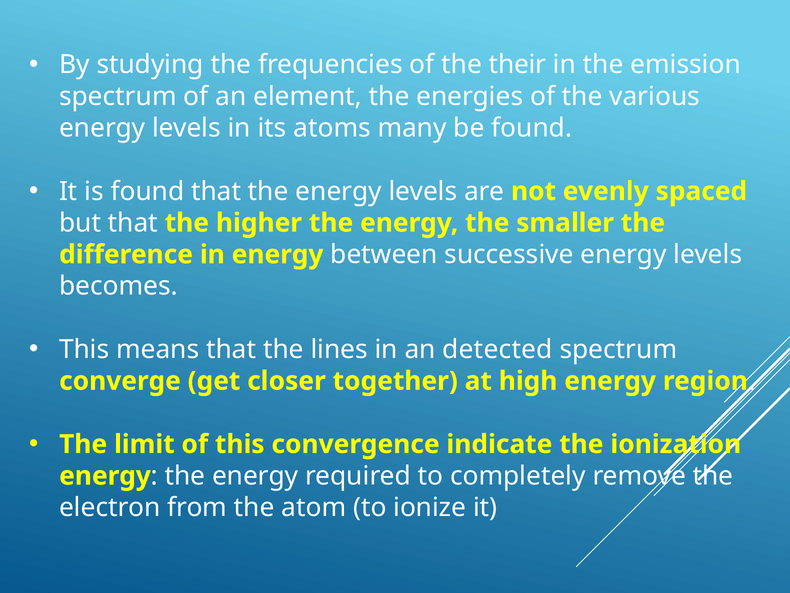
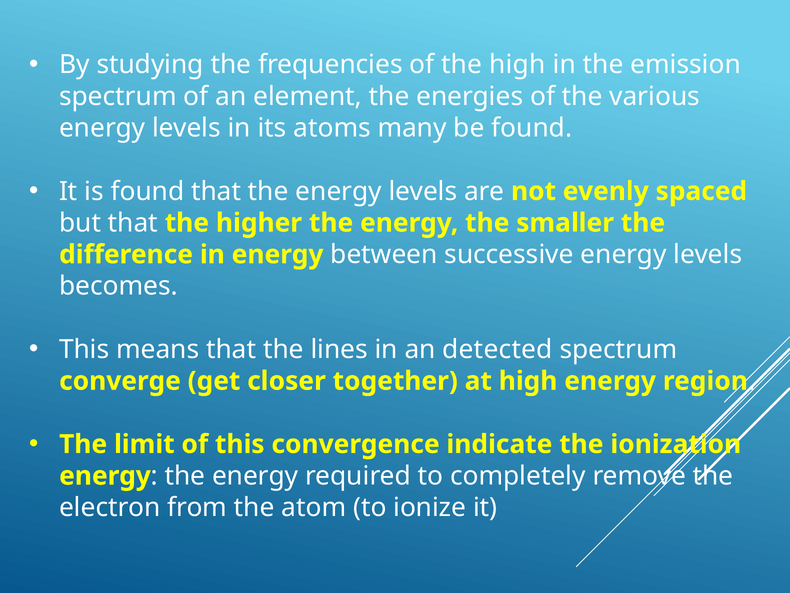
the their: their -> high
